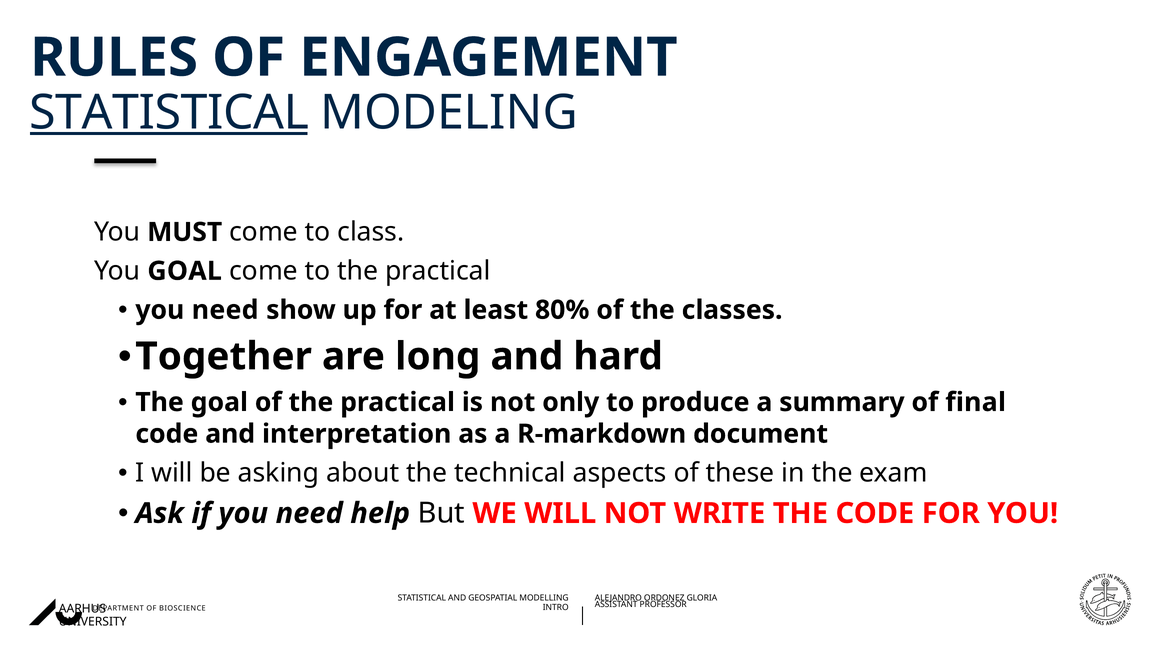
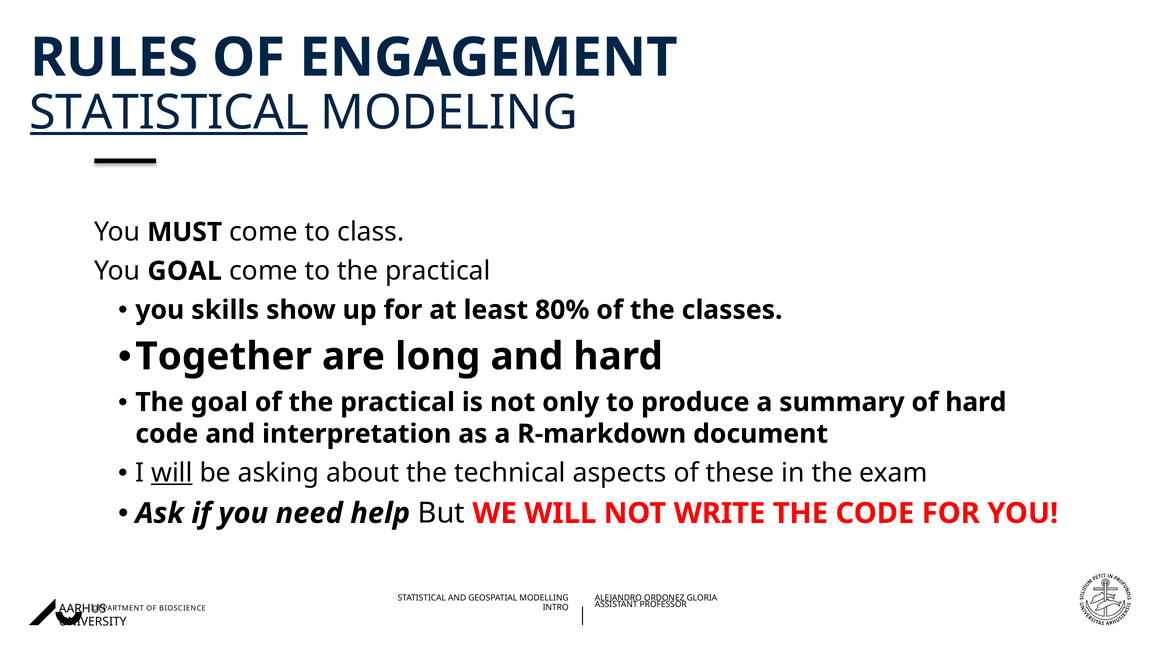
need at (225, 310): need -> skills
of final: final -> hard
will at (172, 473) underline: none -> present
